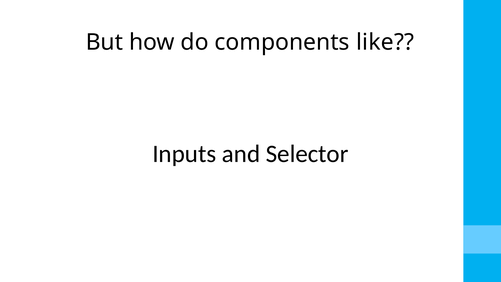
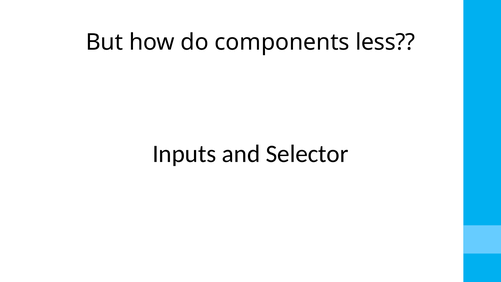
like: like -> less
